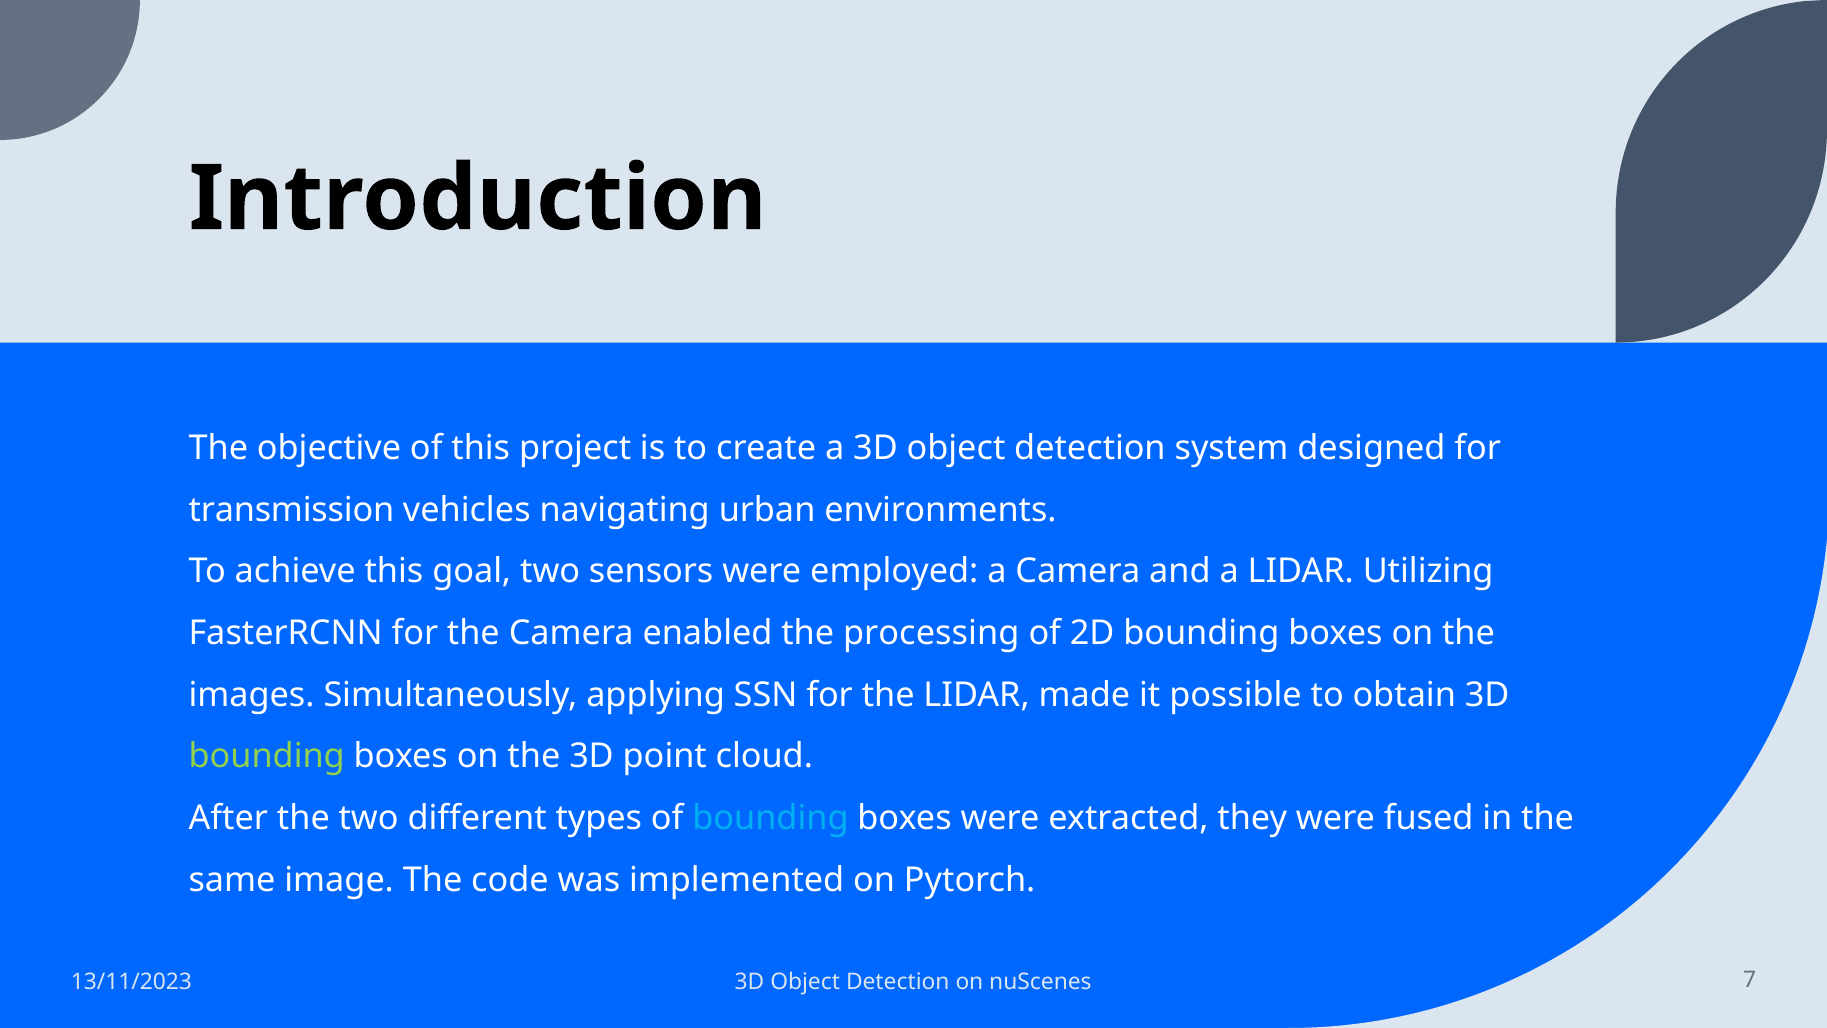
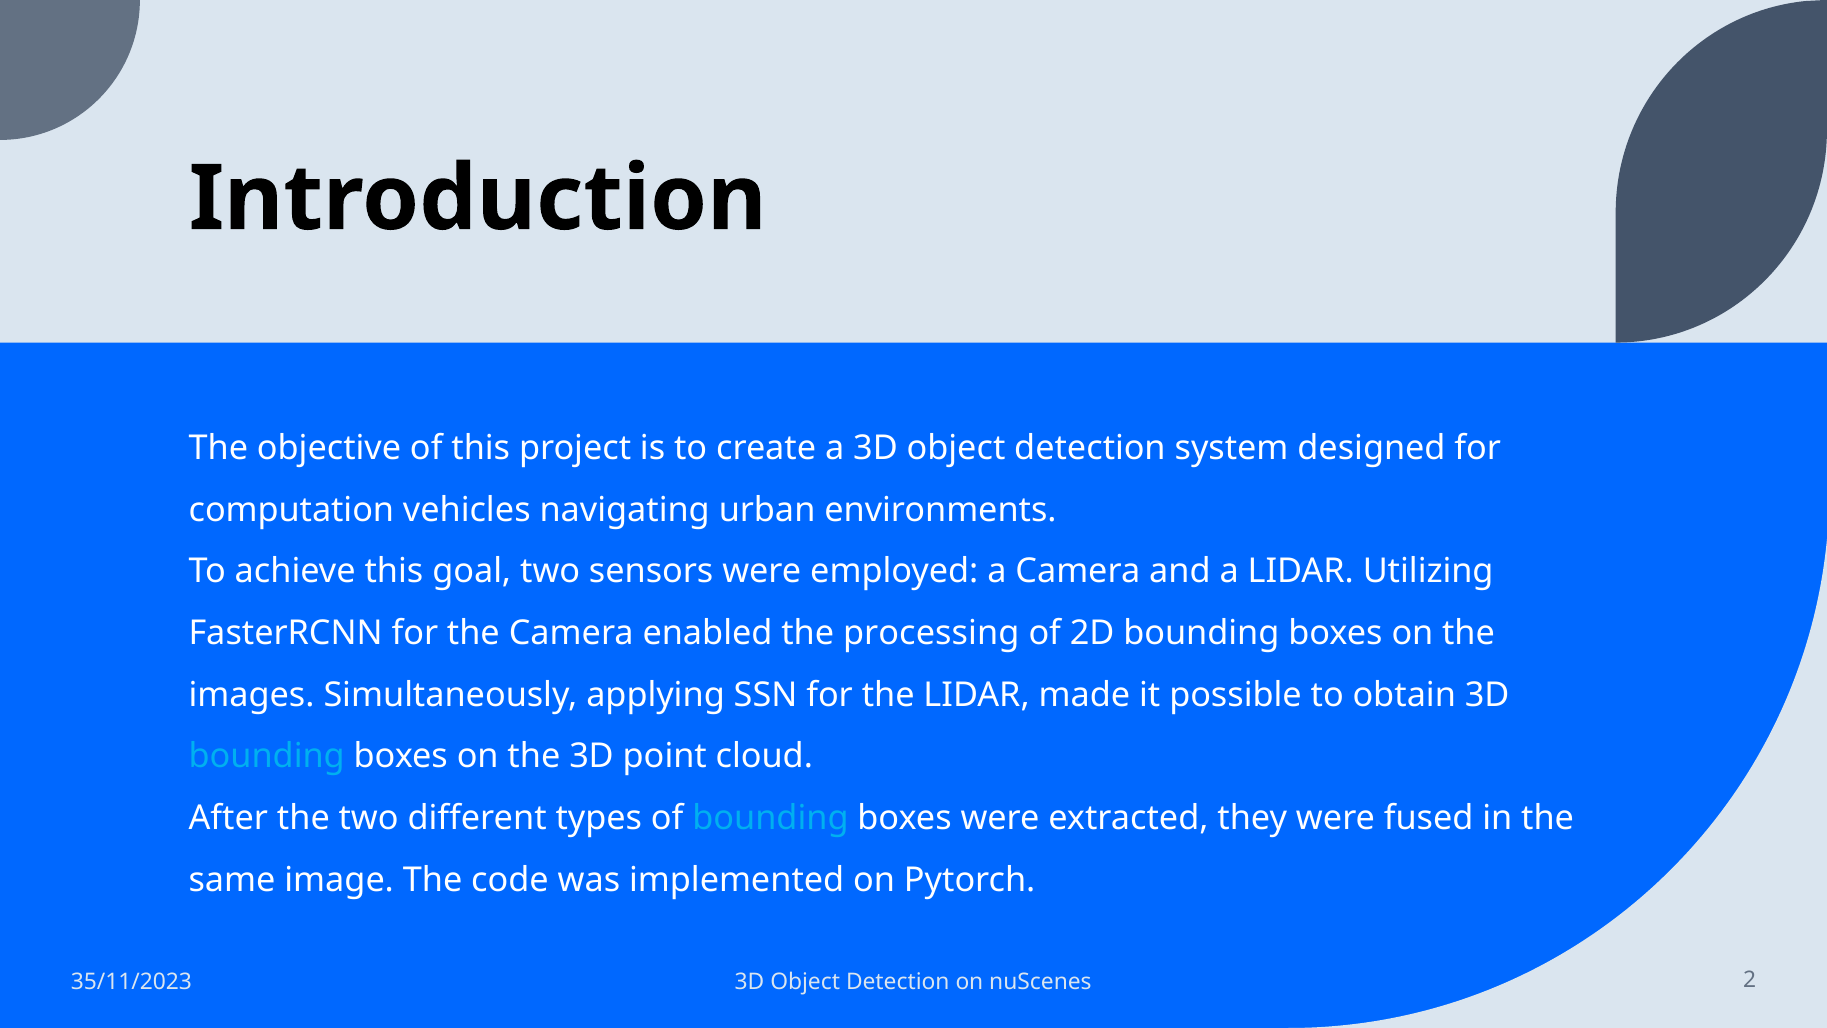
transmission: transmission -> computation
bounding at (267, 756) colour: light green -> light blue
13/11/2023: 13/11/2023 -> 35/11/2023
7: 7 -> 2
